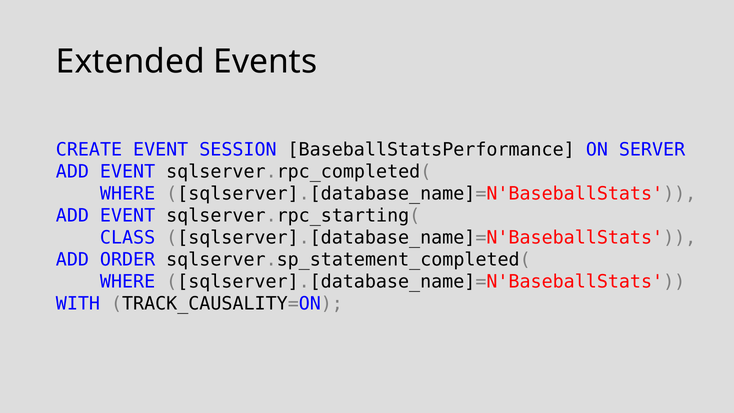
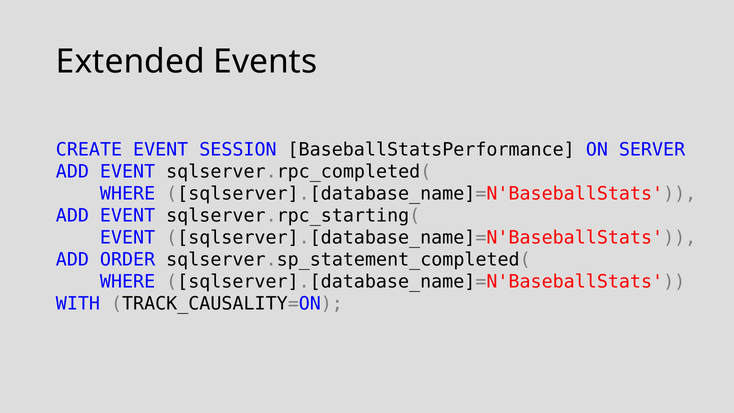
CLASS at (128, 238): CLASS -> EVENT
